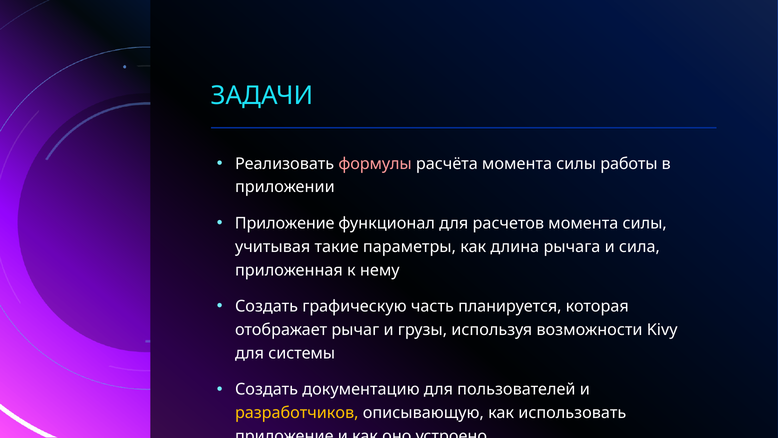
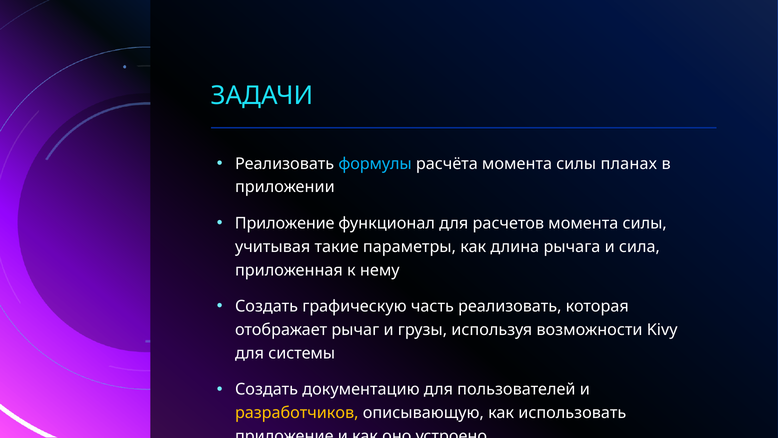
формулы colour: pink -> light blue
работы: работы -> планах
часть планируется: планируется -> реализовать
